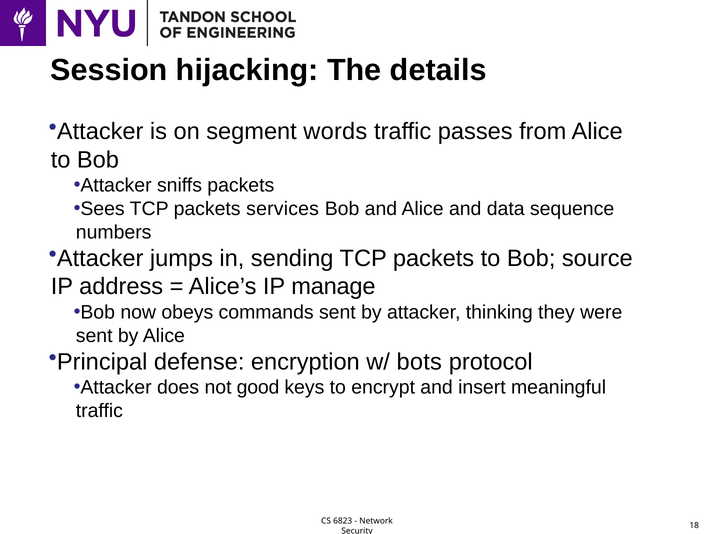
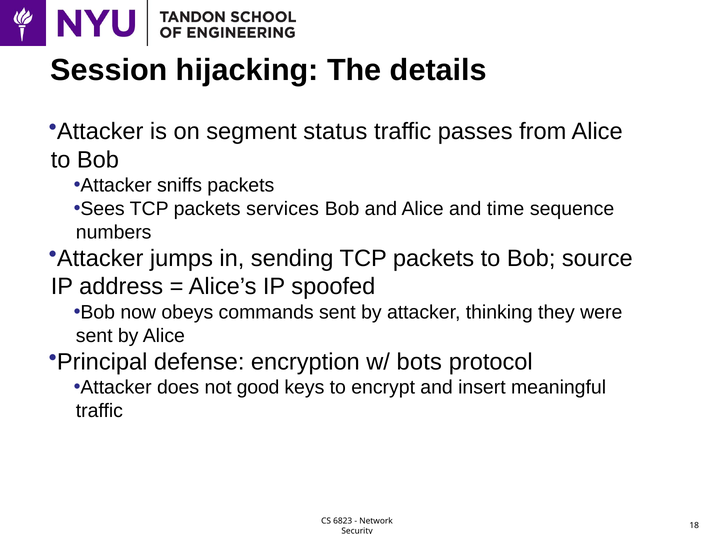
words: words -> status
data: data -> time
manage: manage -> spoofed
